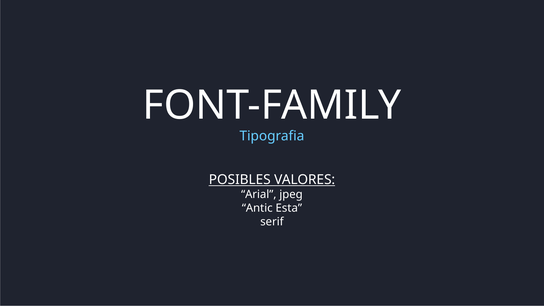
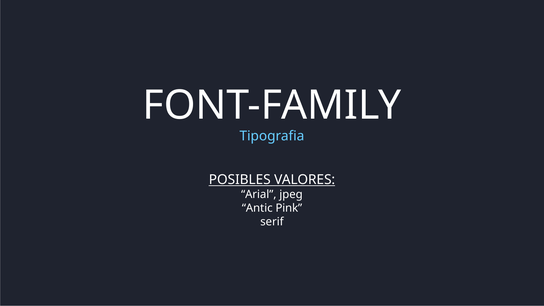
Esta: Esta -> Pink
